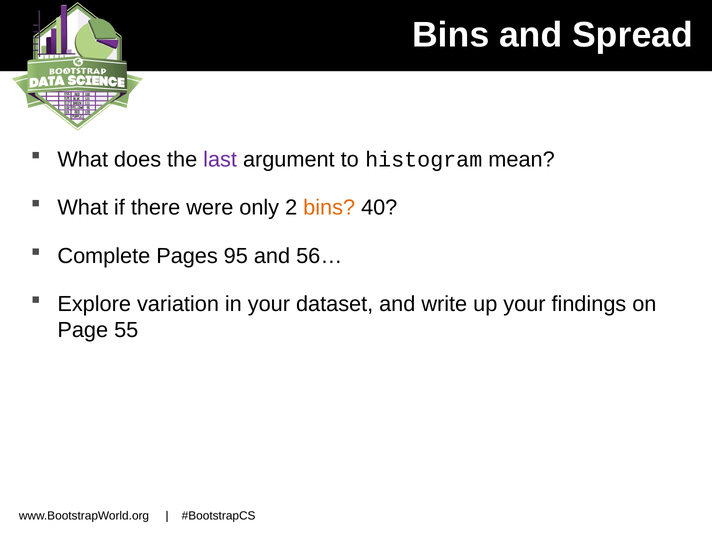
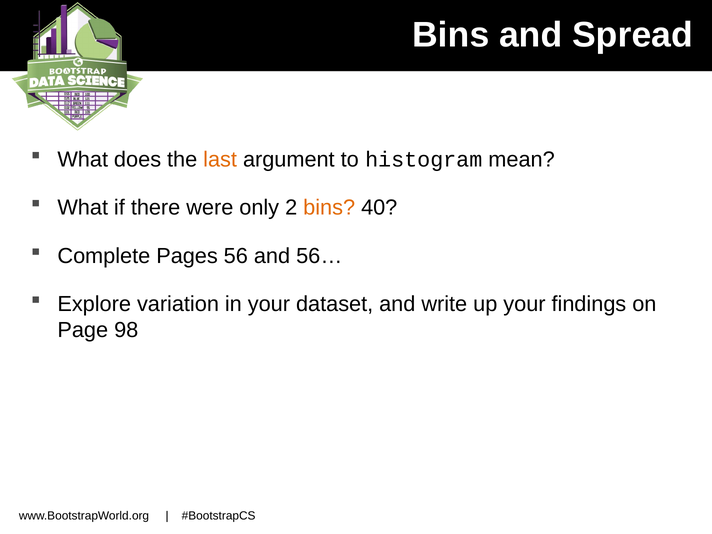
last colour: purple -> orange
95: 95 -> 56
55: 55 -> 98
